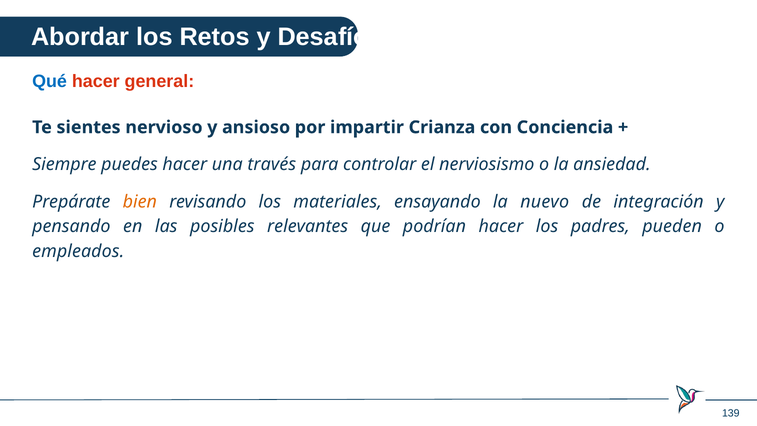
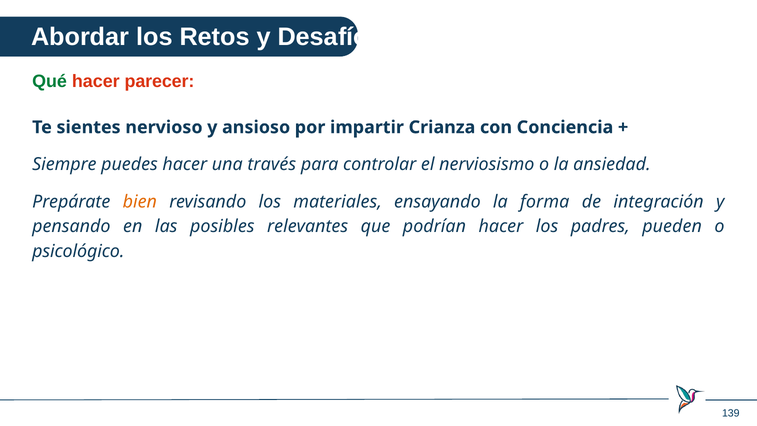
Qué colour: blue -> green
general: general -> parecer
nuevo: nuevo -> forma
empleados: empleados -> psicológico
